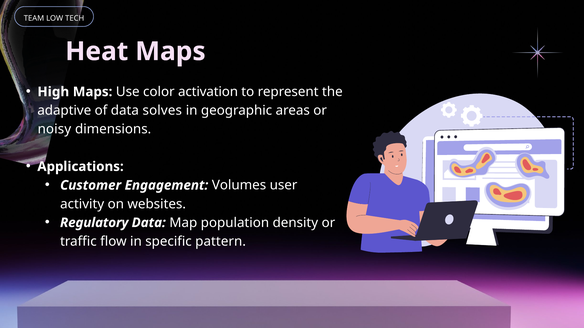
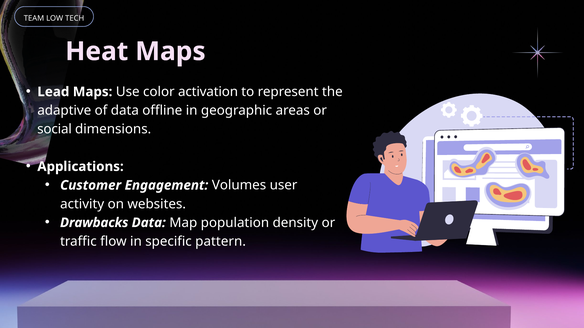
High: High -> Lead
solves: solves -> offline
noisy: noisy -> social
Regulatory: Regulatory -> Drawbacks
